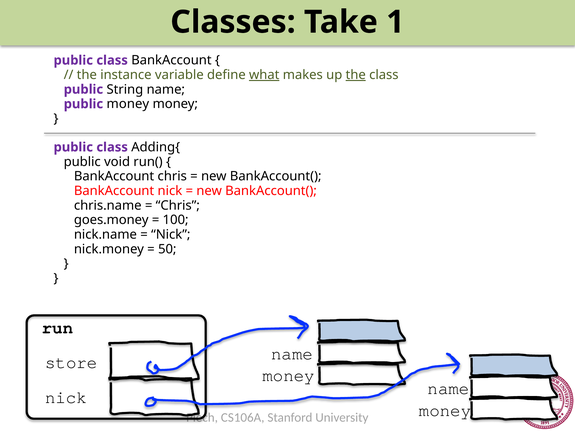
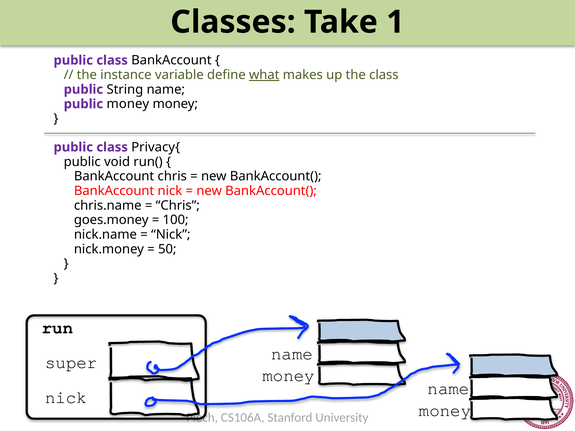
the at (356, 75) underline: present -> none
Adding{: Adding{ -> Privacy{
store: store -> super
